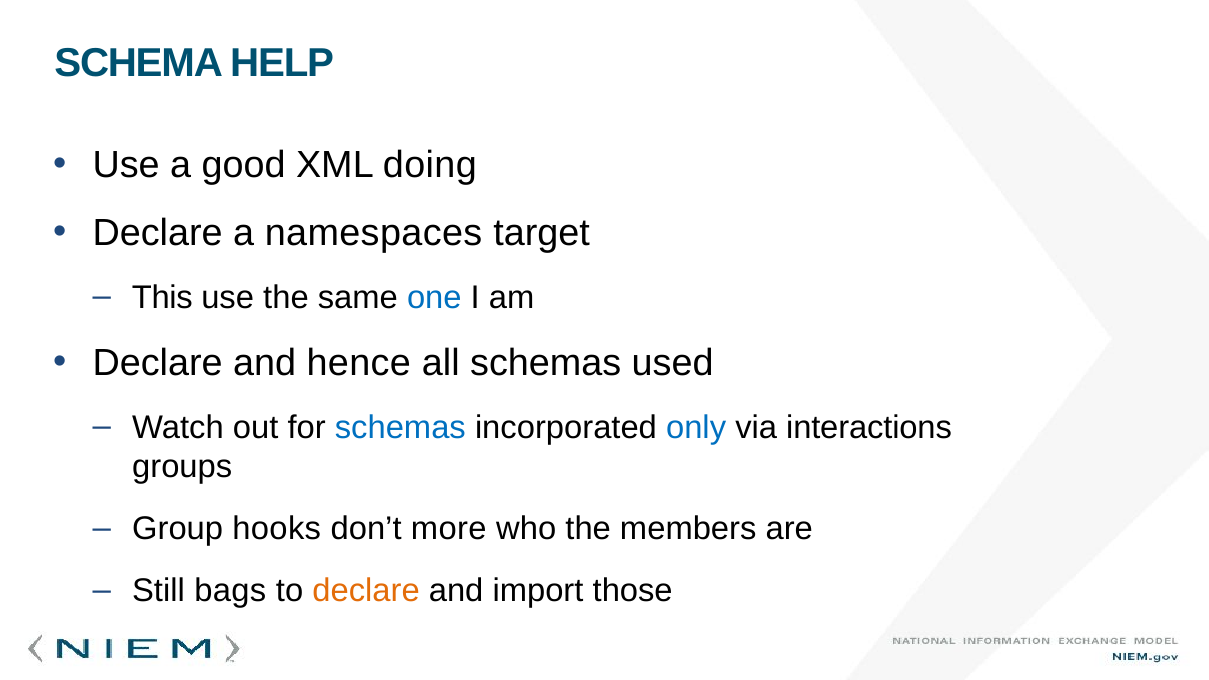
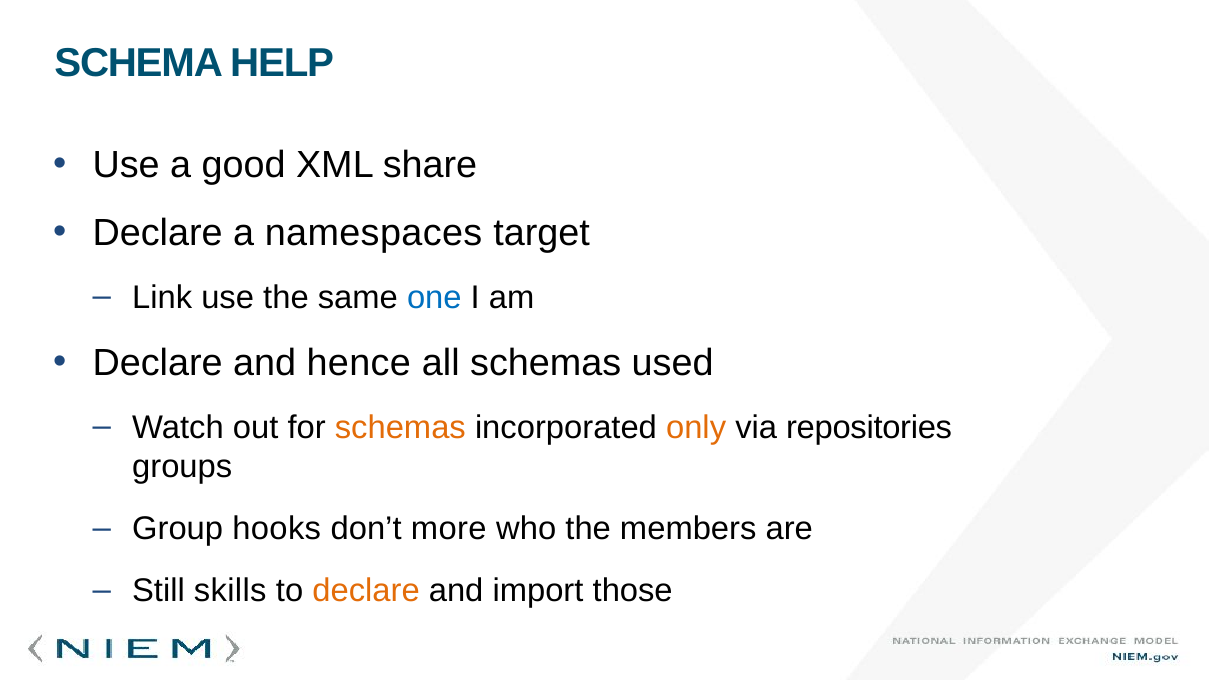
doing: doing -> share
This: This -> Link
schemas at (400, 428) colour: blue -> orange
only colour: blue -> orange
interactions: interactions -> repositories
bags: bags -> skills
